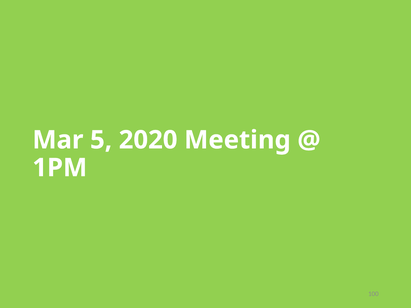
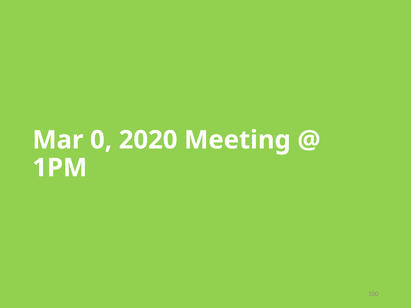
5: 5 -> 0
